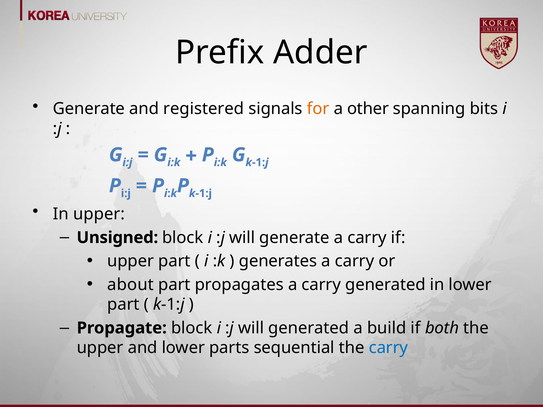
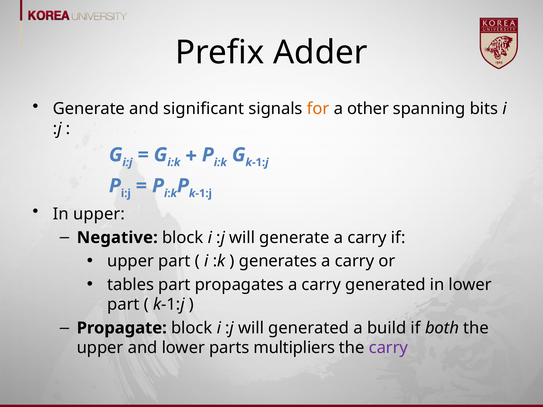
registered: registered -> significant
Unsigned: Unsigned -> Negative
about: about -> tables
sequential: sequential -> multipliers
carry at (388, 348) colour: blue -> purple
